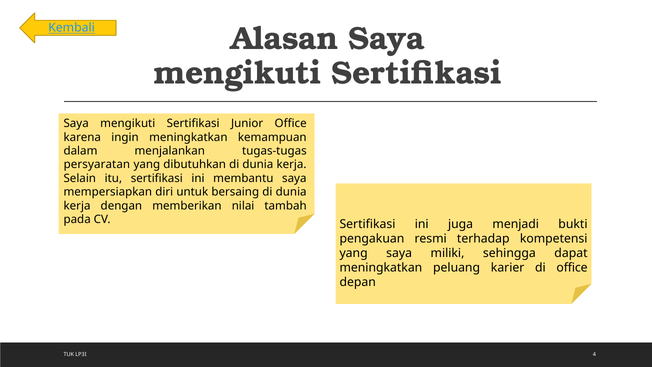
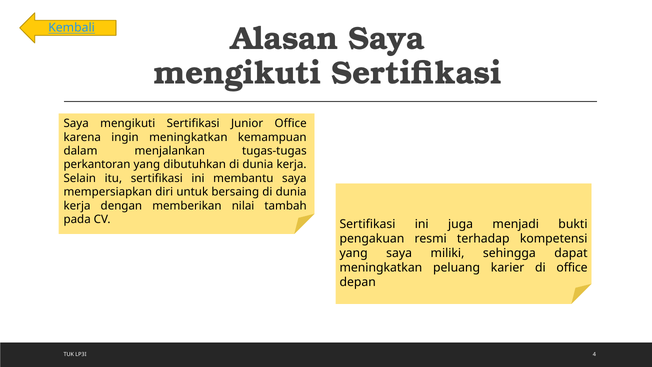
persyaratan: persyaratan -> perkantoran
